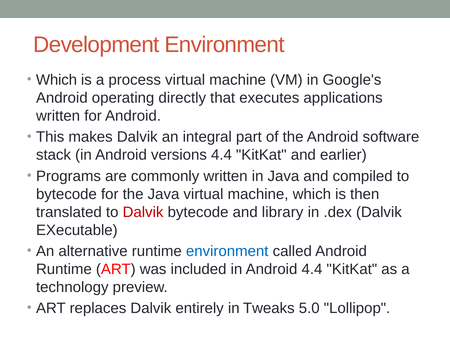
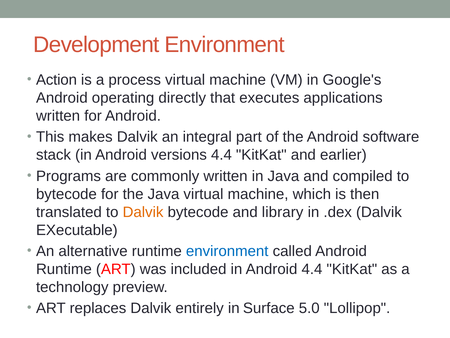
Which at (56, 80): Which -> Action
Dalvik at (143, 212) colour: red -> orange
Tweaks: Tweaks -> Surface
